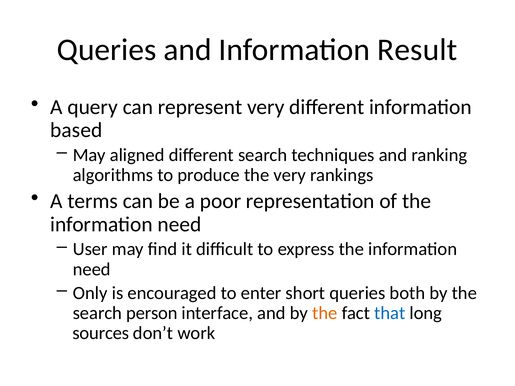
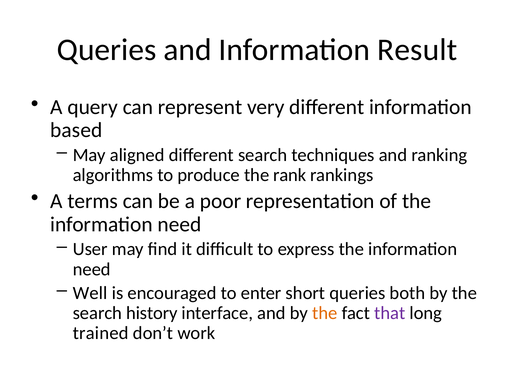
the very: very -> rank
Only: Only -> Well
person: person -> history
that colour: blue -> purple
sources: sources -> trained
